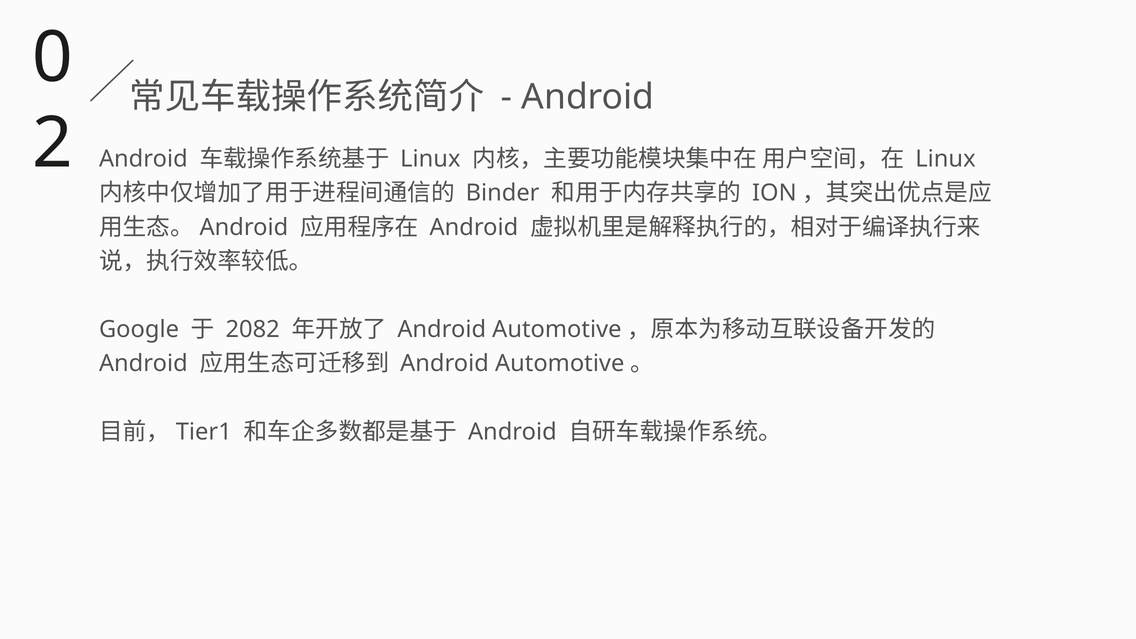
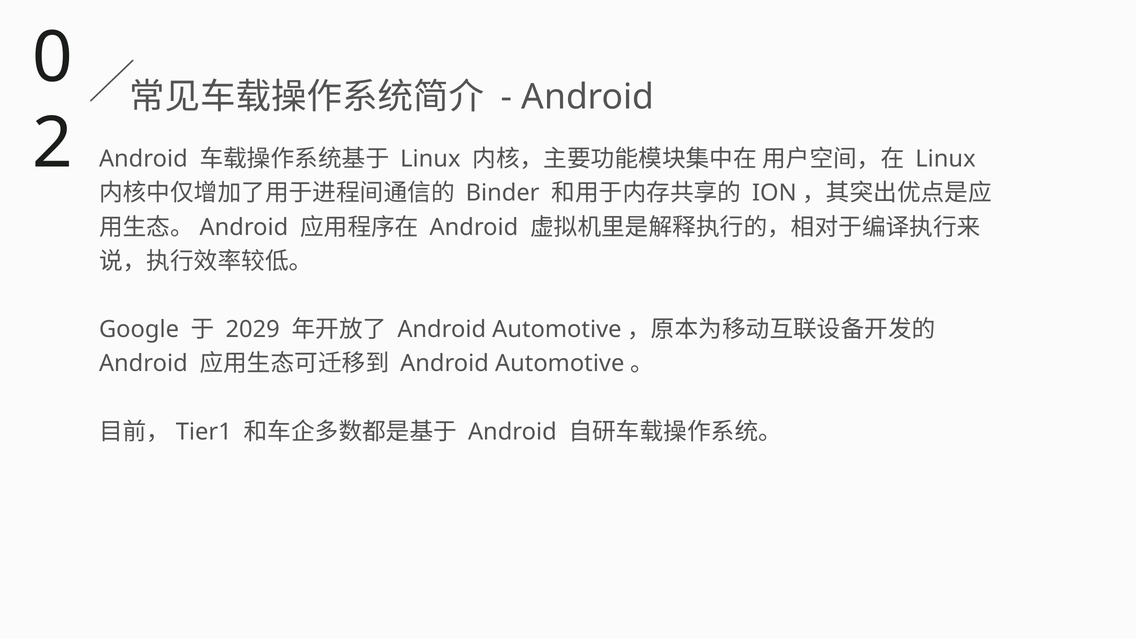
2082: 2082 -> 2029
